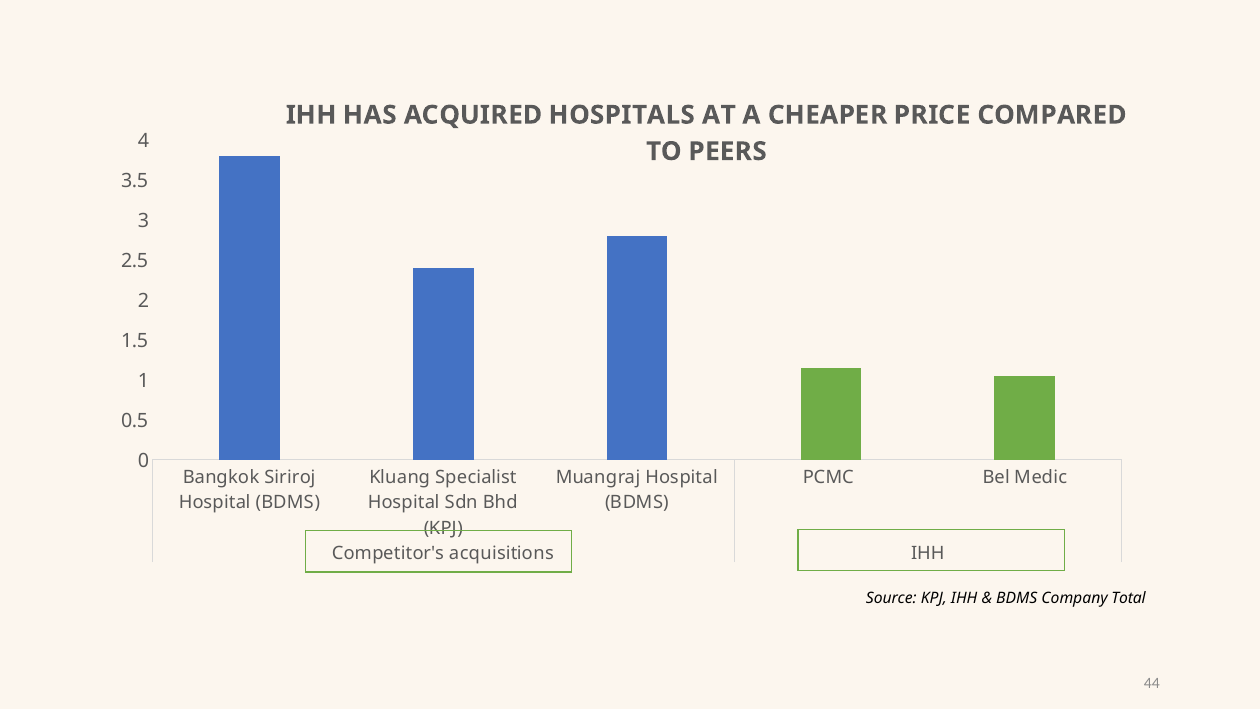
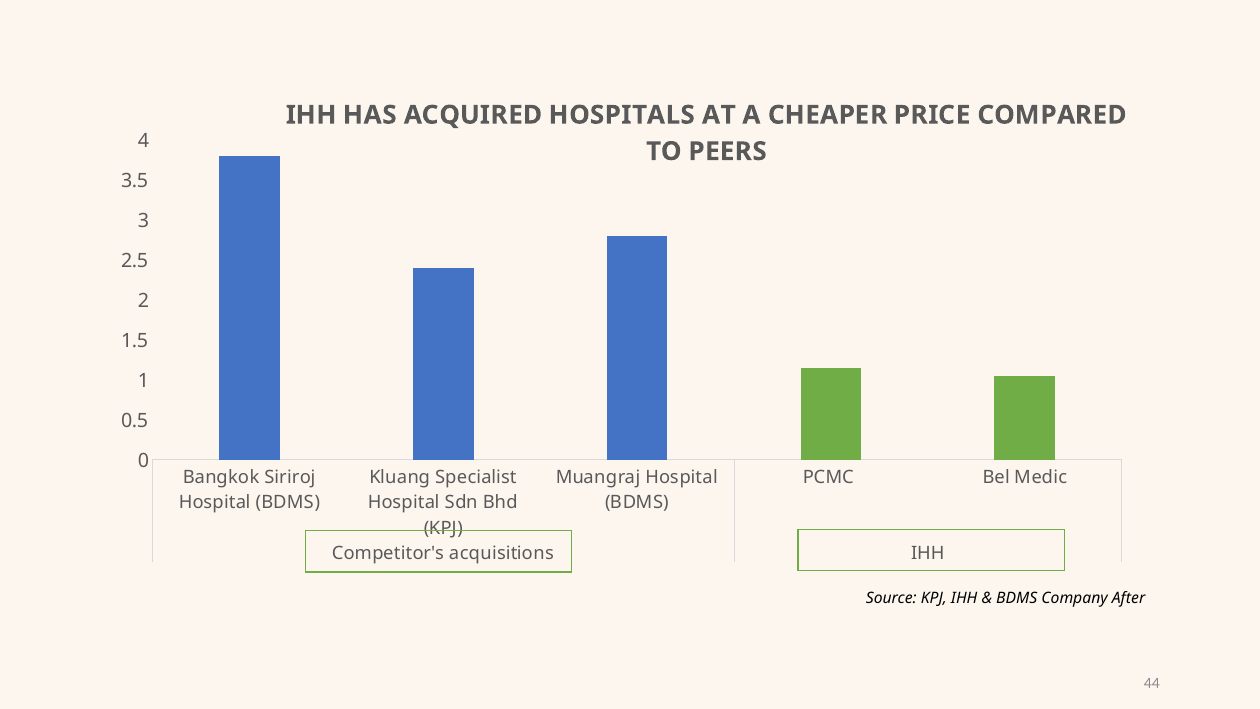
Total: Total -> After
